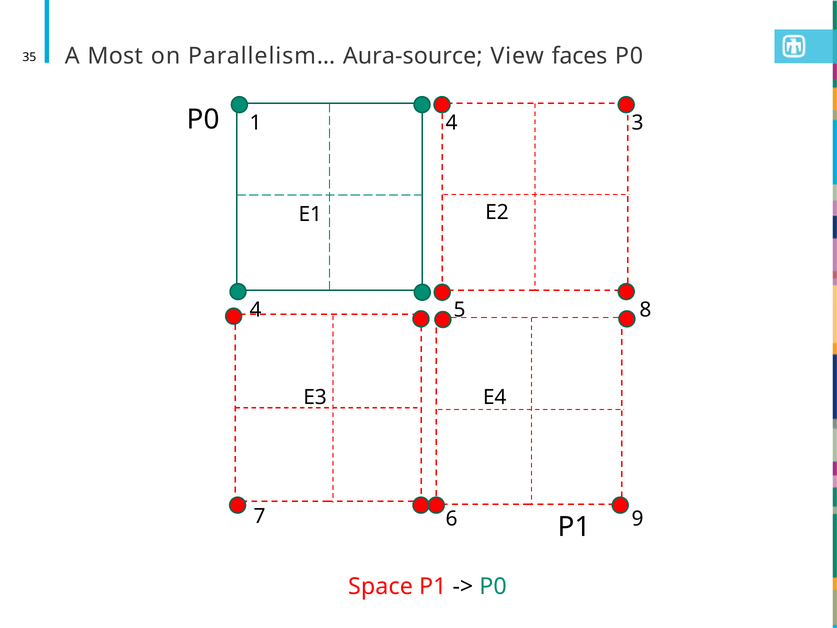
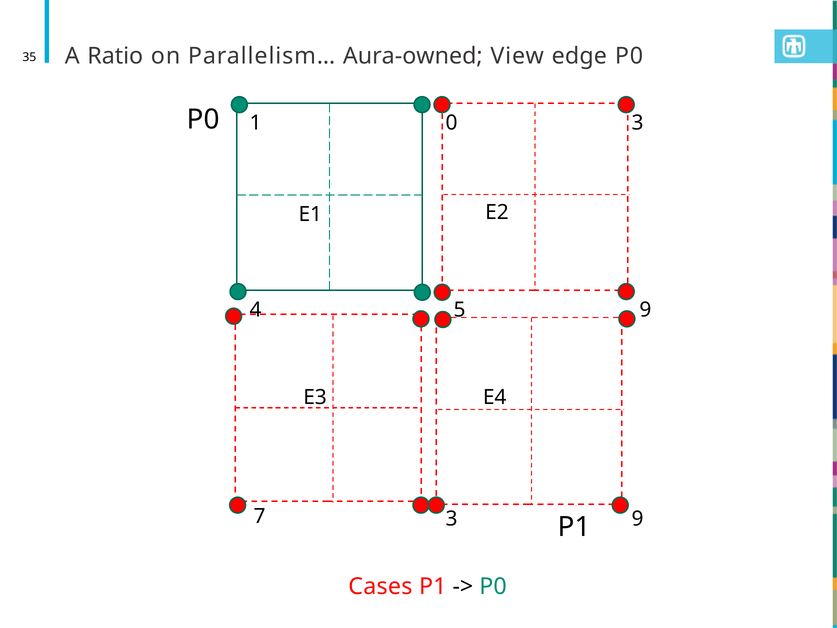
Most: Most -> Ratio
Aura-source: Aura-source -> Aura-owned
faces: faces -> edge
1 4: 4 -> 0
5 8: 8 -> 9
7 6: 6 -> 3
Space: Space -> Cases
